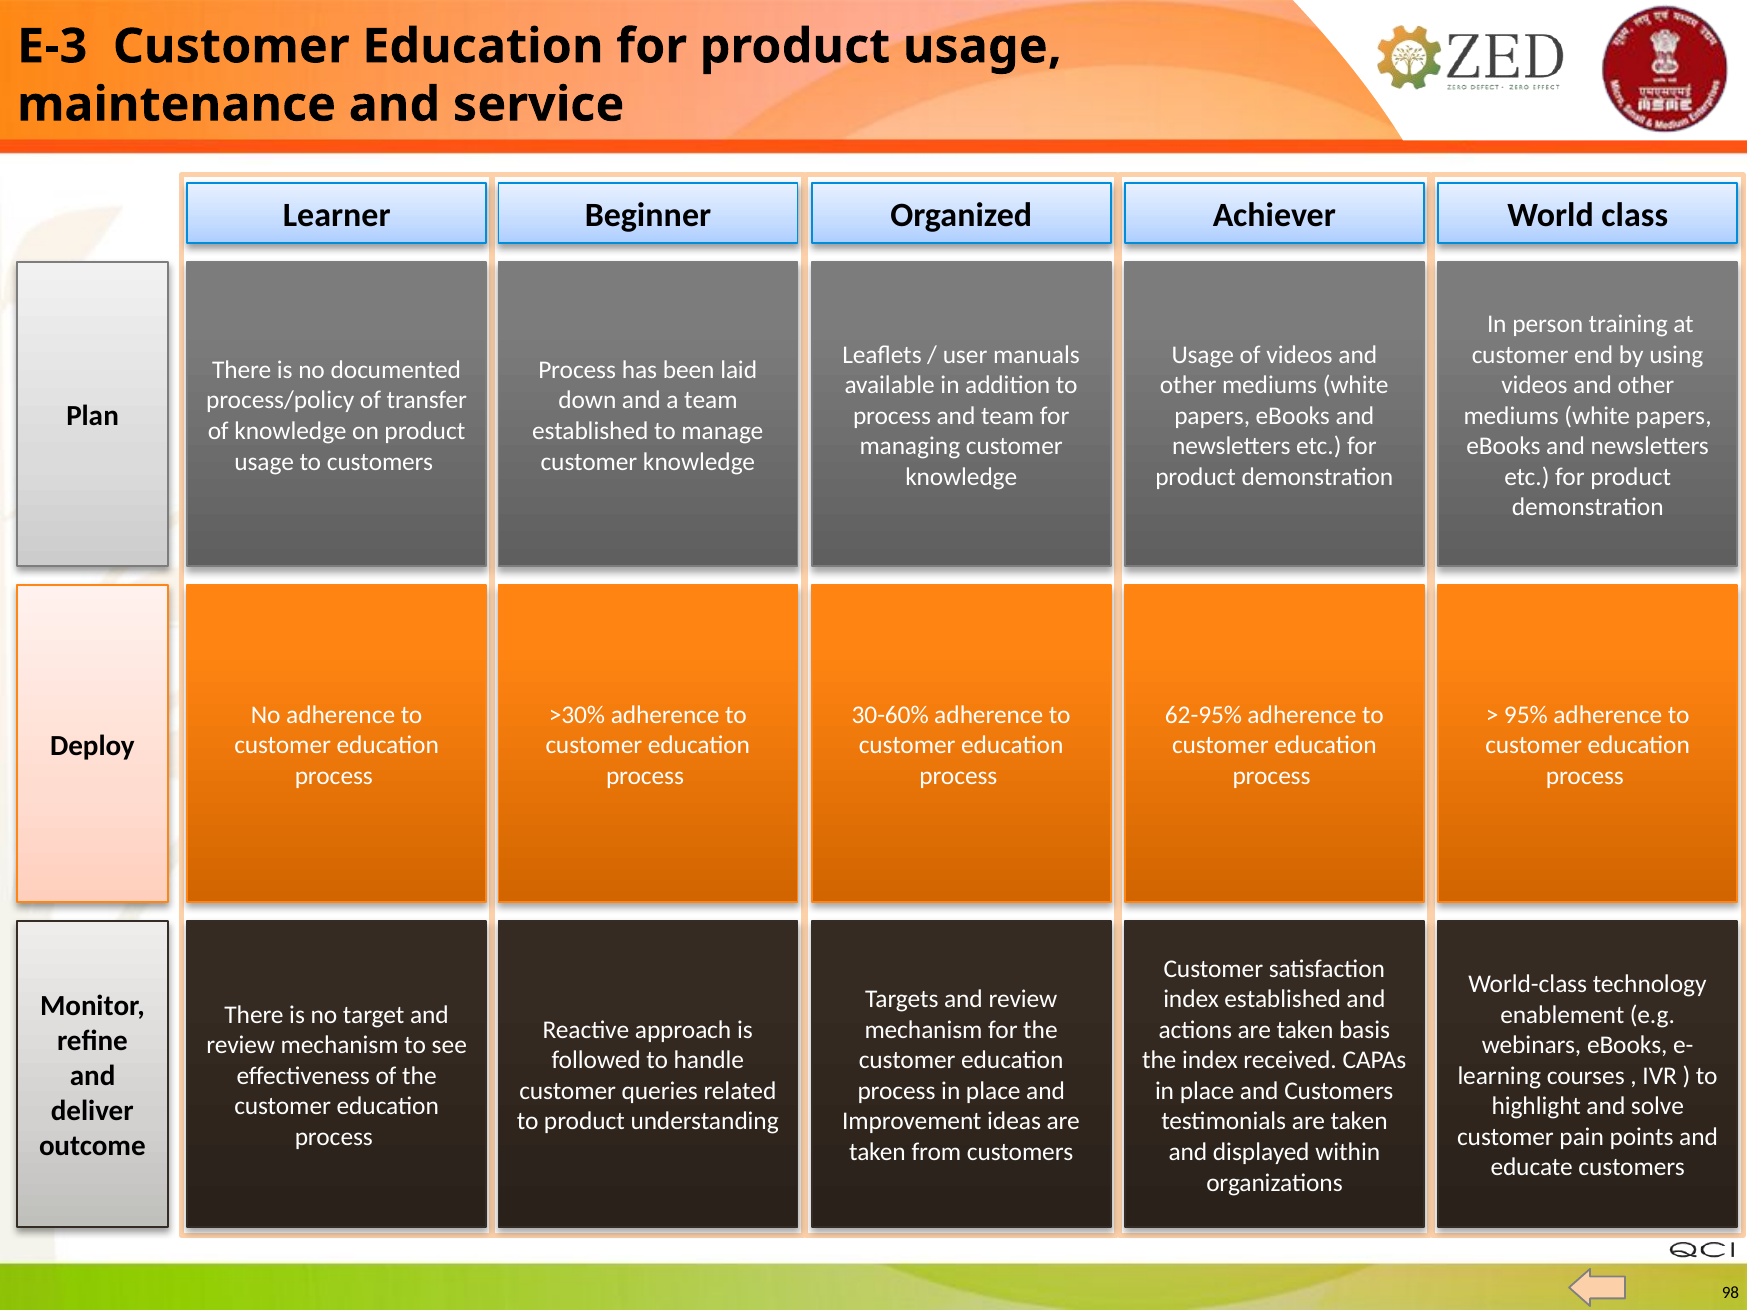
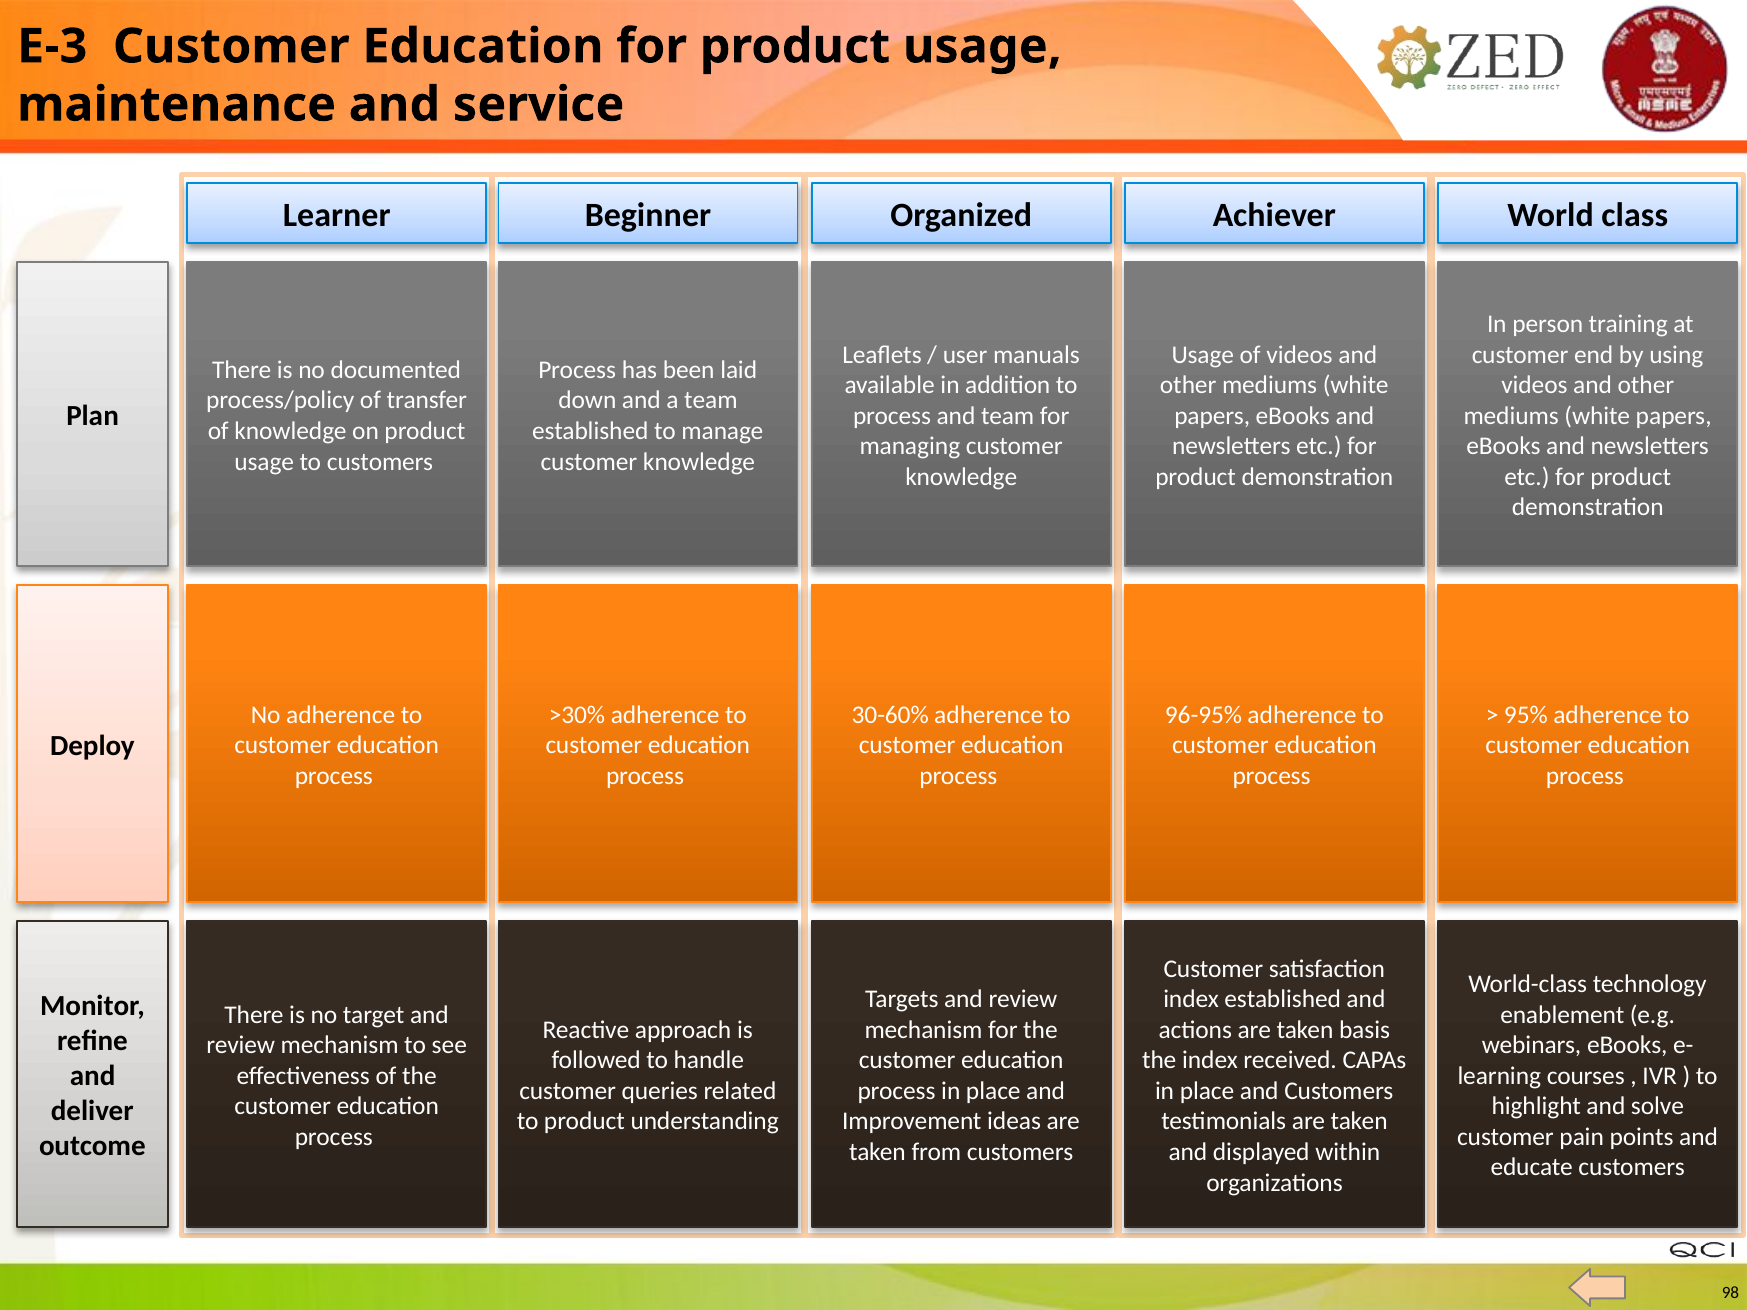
62-95%: 62-95% -> 96-95%
